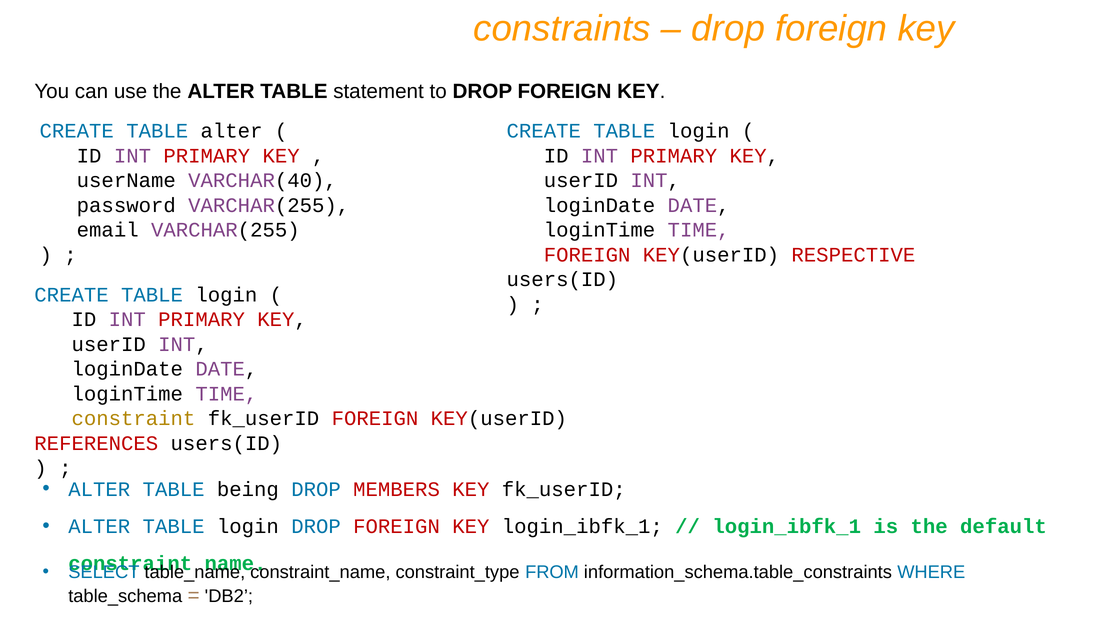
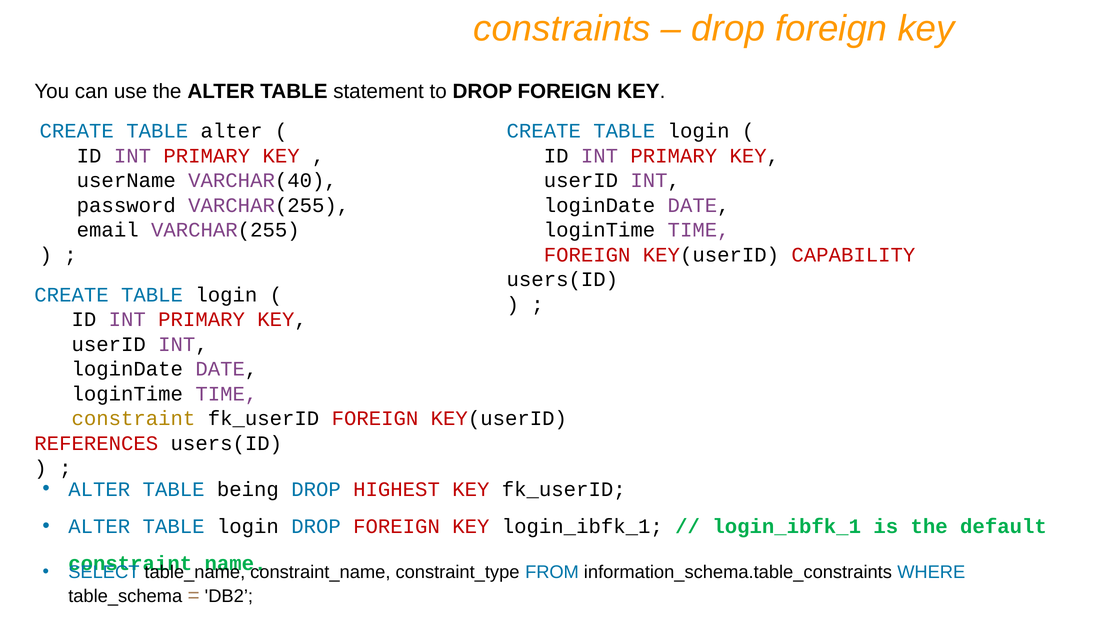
RESPECTIVE: RESPECTIVE -> CAPABILITY
MEMBERS: MEMBERS -> HIGHEST
